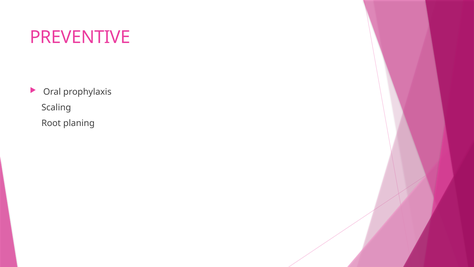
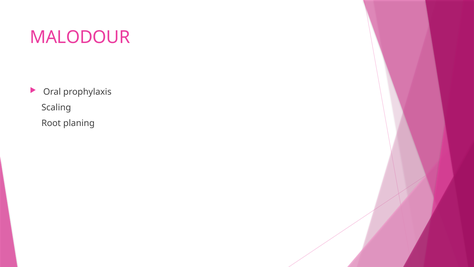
PREVENTIVE: PREVENTIVE -> MALODOUR
